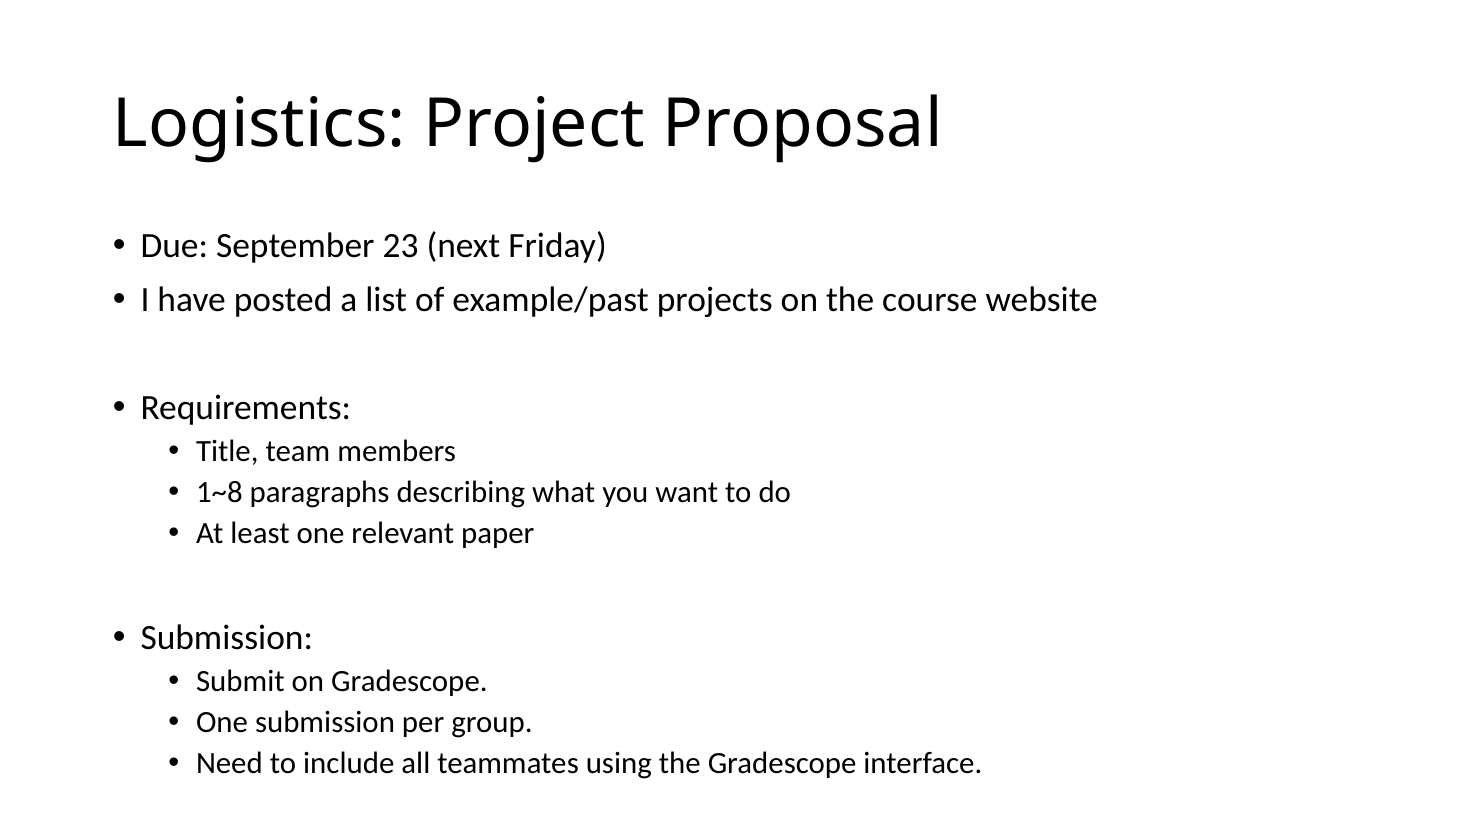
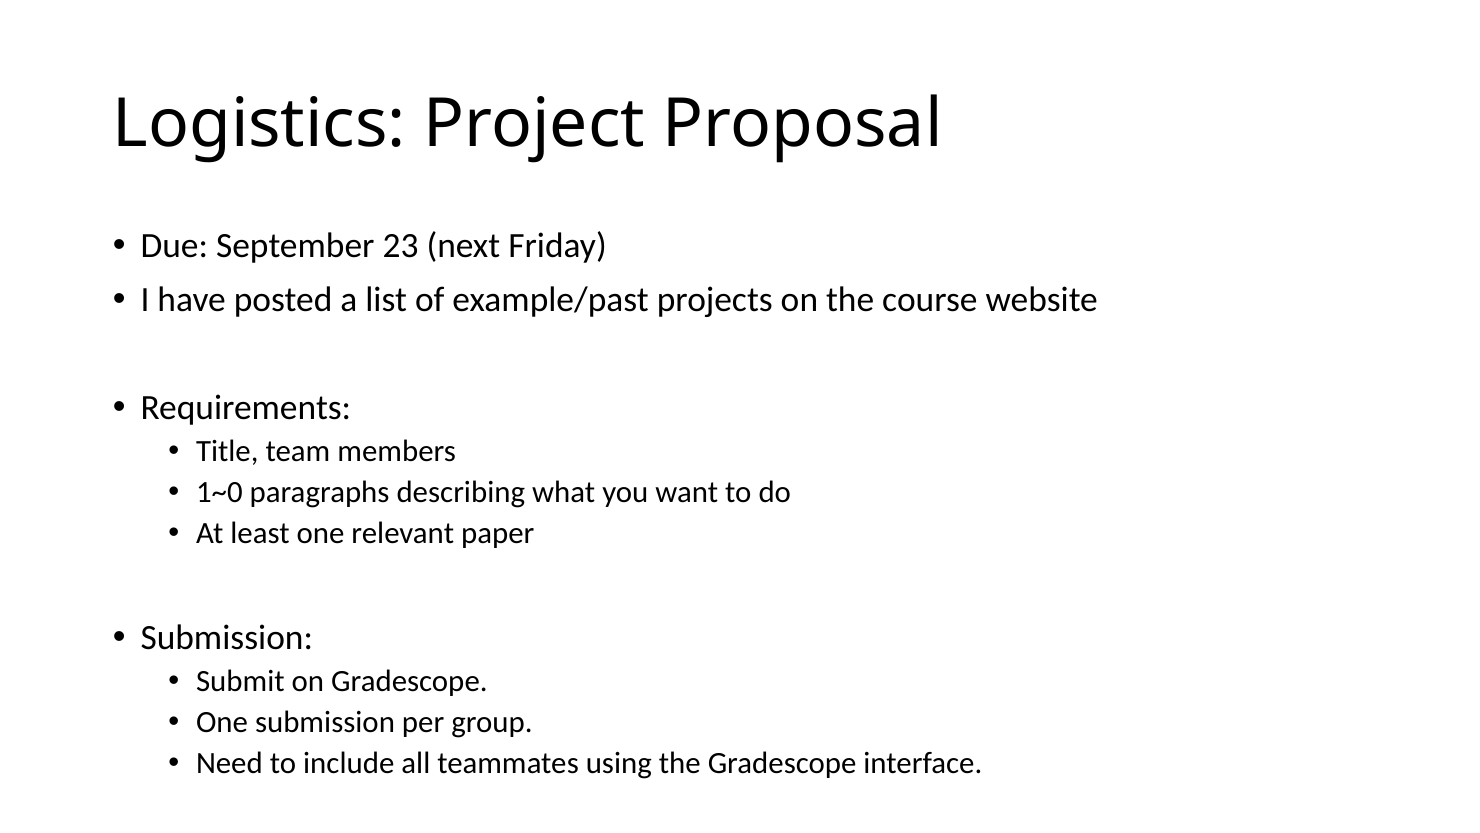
1~8: 1~8 -> 1~0
